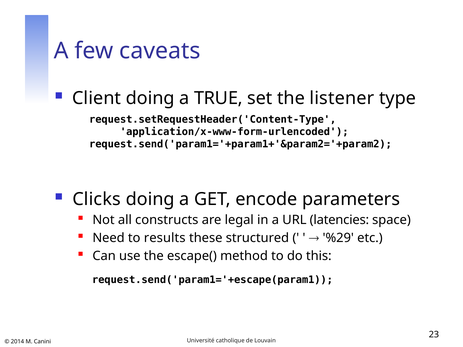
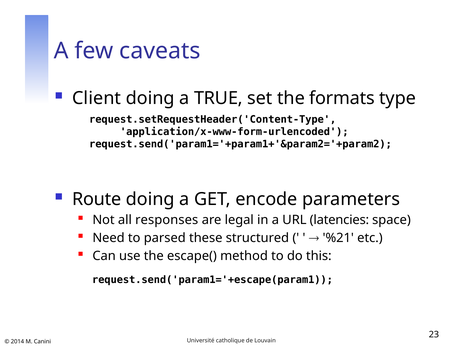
listener: listener -> formats
Clicks: Clicks -> Route
constructs: constructs -> responses
results: results -> parsed
%29: %29 -> %21
